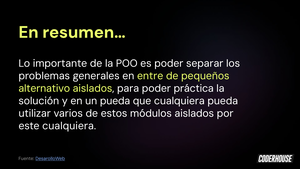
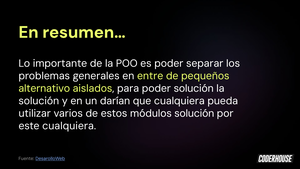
poder práctica: práctica -> solución
un pueda: pueda -> darían
módulos aislados: aislados -> solución
